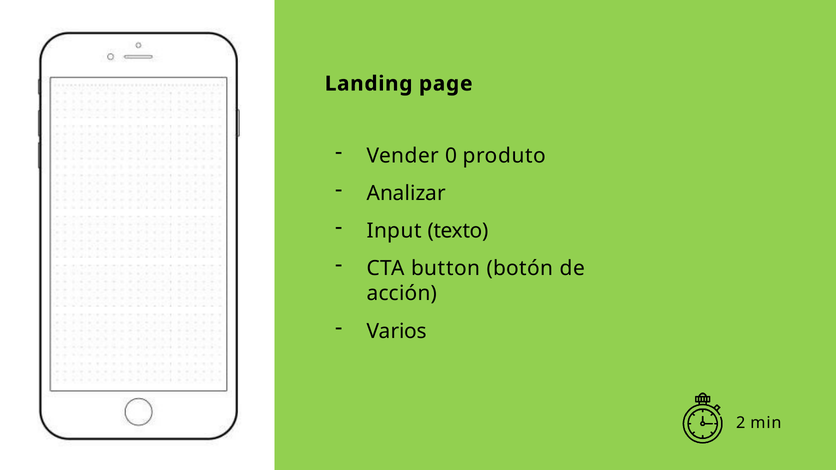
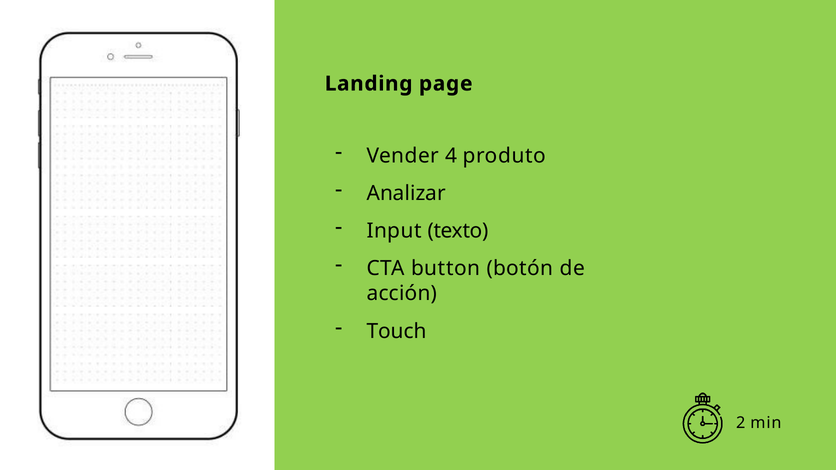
0: 0 -> 4
Varios: Varios -> Touch
